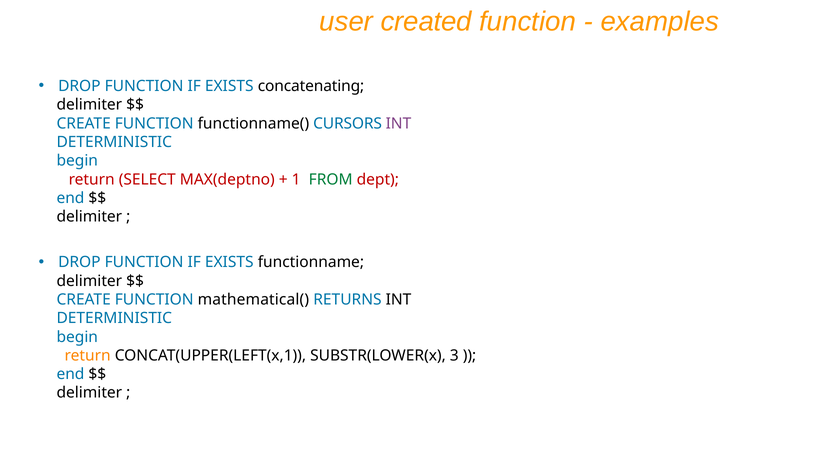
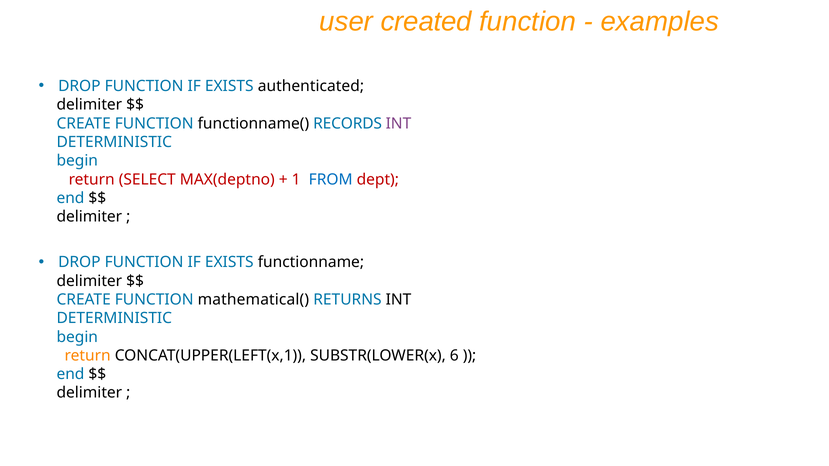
concatenating: concatenating -> authenticated
CURSORS: CURSORS -> RECORDS
FROM colour: green -> blue
3: 3 -> 6
